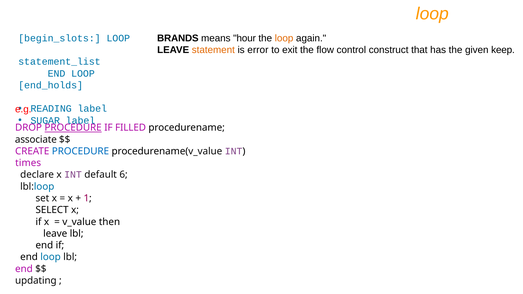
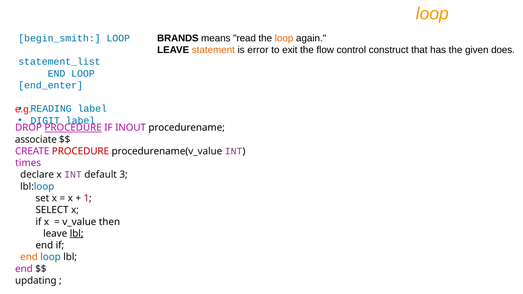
hour: hour -> read
begin_slots: begin_slots -> begin_smith
keep: keep -> does
end_holds: end_holds -> end_enter
SUGAR: SUGAR -> DIGIT
FILLED: FILLED -> INOUT
PROCEDURE at (80, 151) colour: blue -> red
6: 6 -> 3
lbl at (77, 234) underline: none -> present
end at (29, 257) colour: black -> orange
